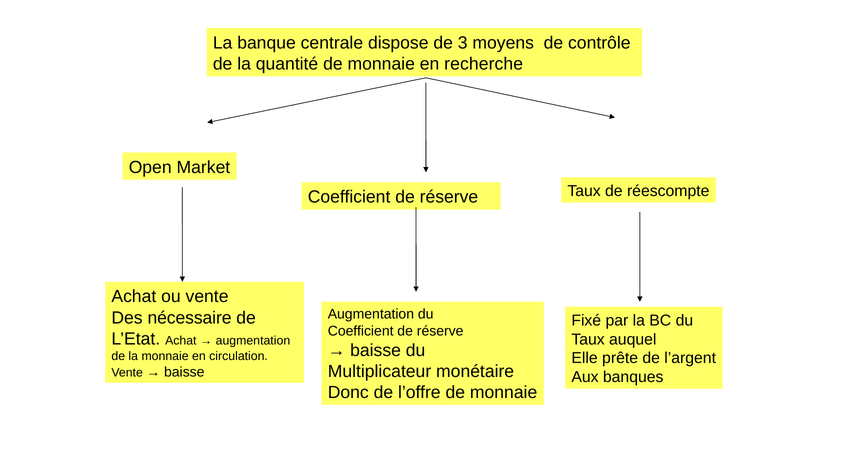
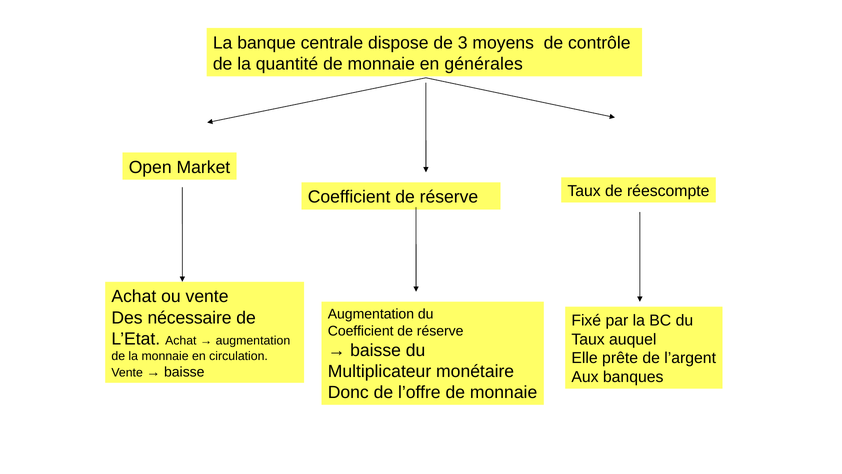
recherche: recherche -> générales
